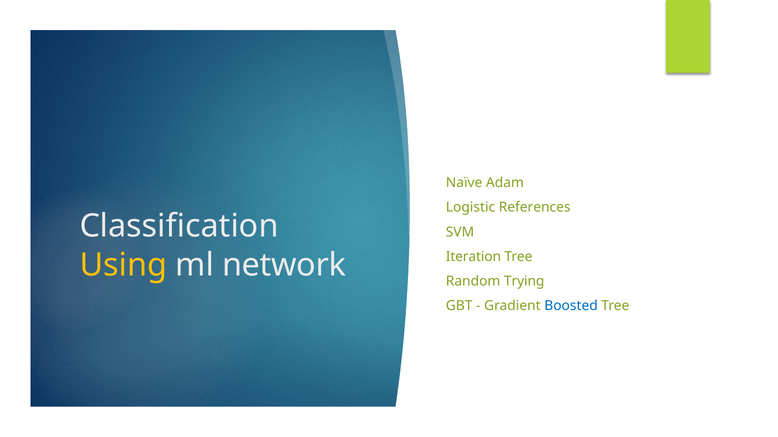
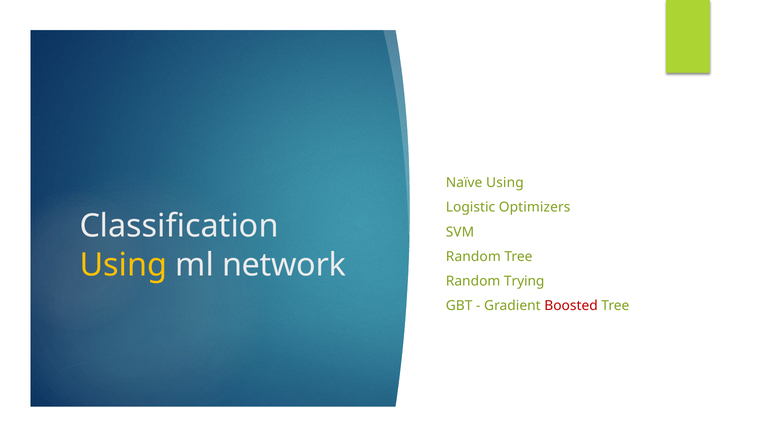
Naïve Adam: Adam -> Using
References: References -> Optimizers
Iteration at (473, 257): Iteration -> Random
Boosted colour: blue -> red
